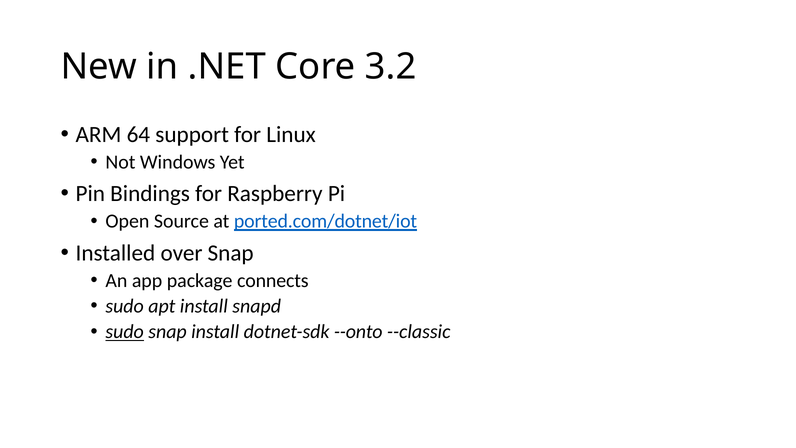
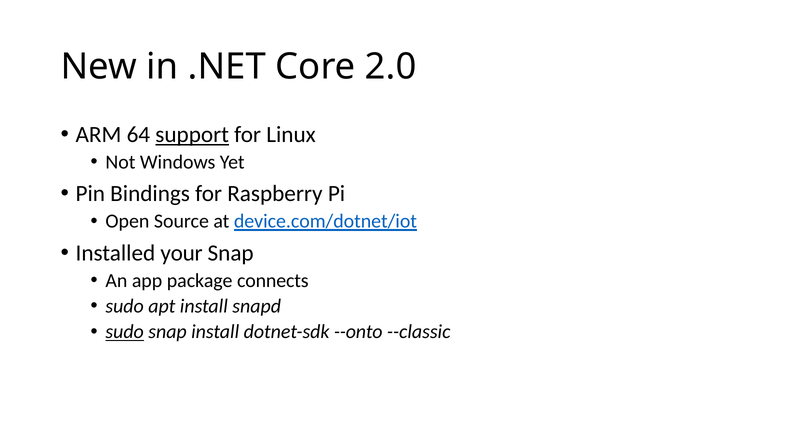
3.2: 3.2 -> 2.0
support underline: none -> present
ported.com/dotnet/iot: ported.com/dotnet/iot -> device.com/dotnet/iot
over: over -> your
